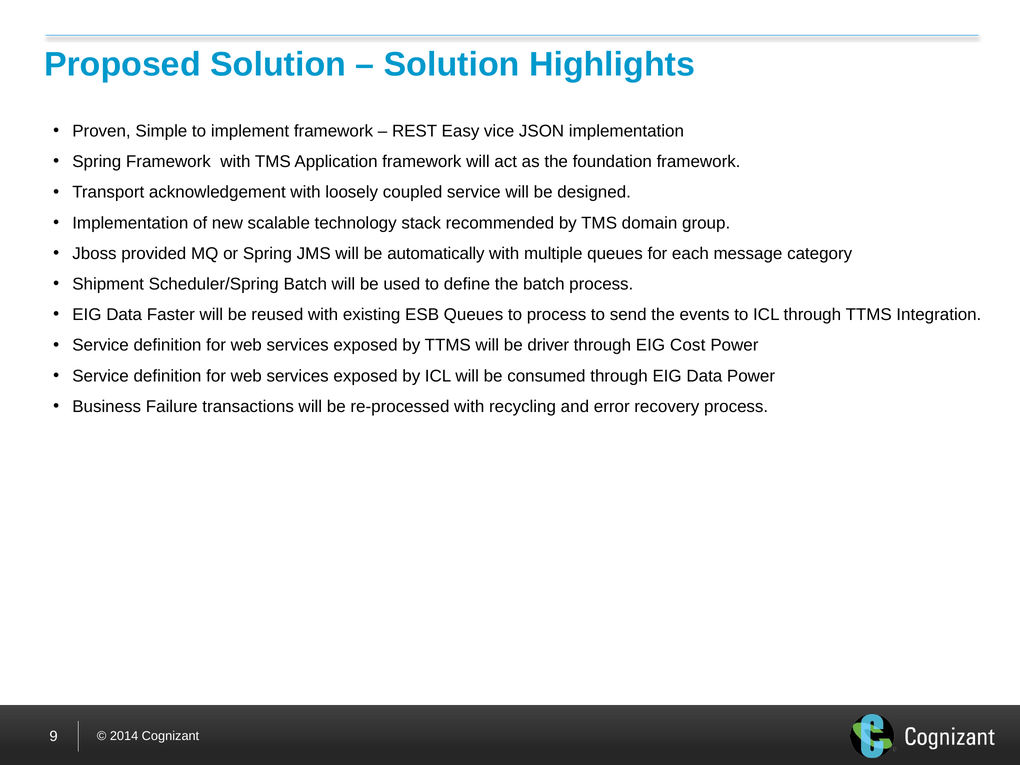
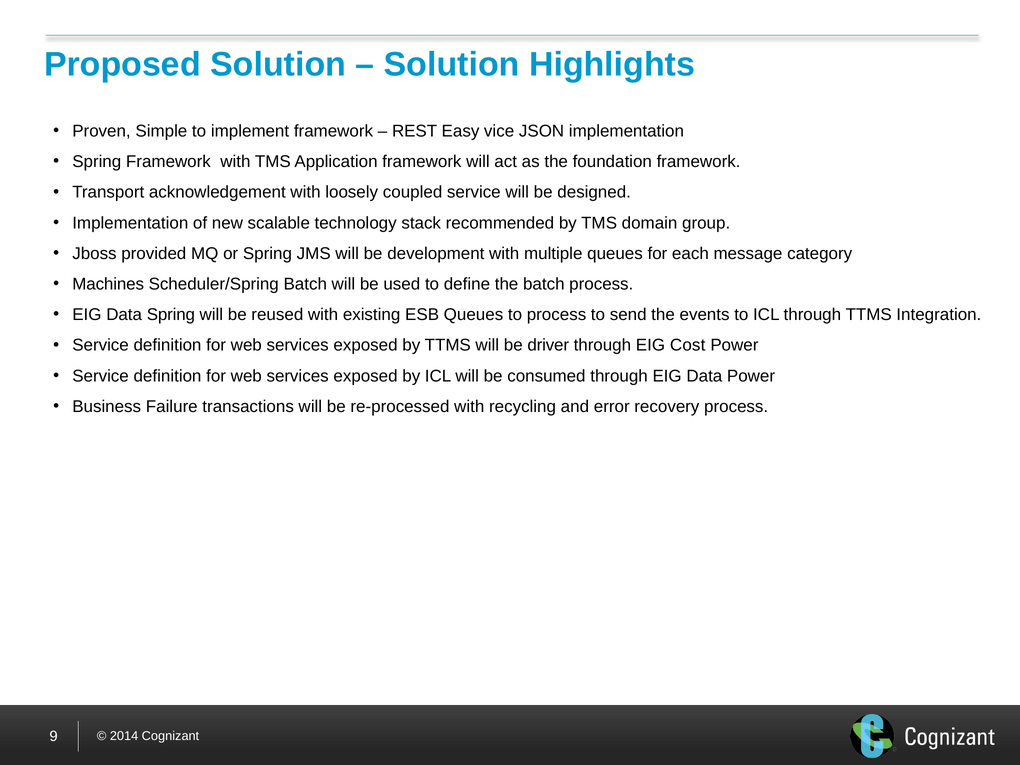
automatically: automatically -> development
Shipment: Shipment -> Machines
Data Faster: Faster -> Spring
